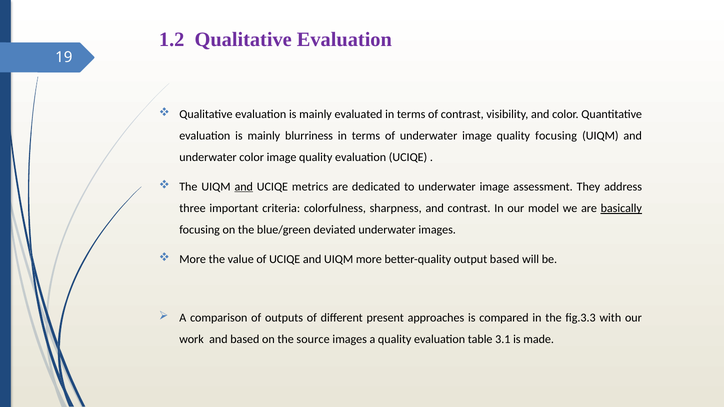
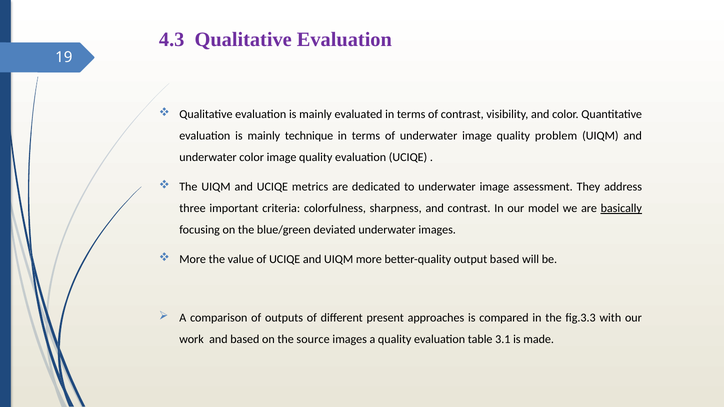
1.2: 1.2 -> 4.3
blurriness: blurriness -> technique
quality focusing: focusing -> problem
and at (244, 187) underline: present -> none
